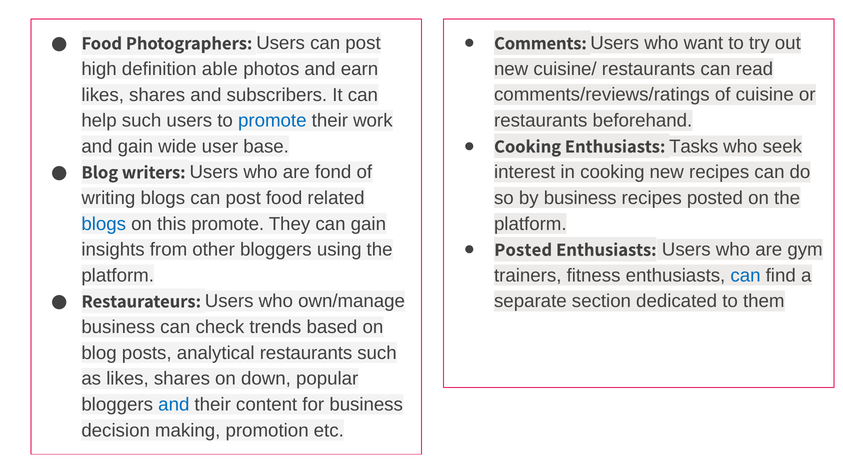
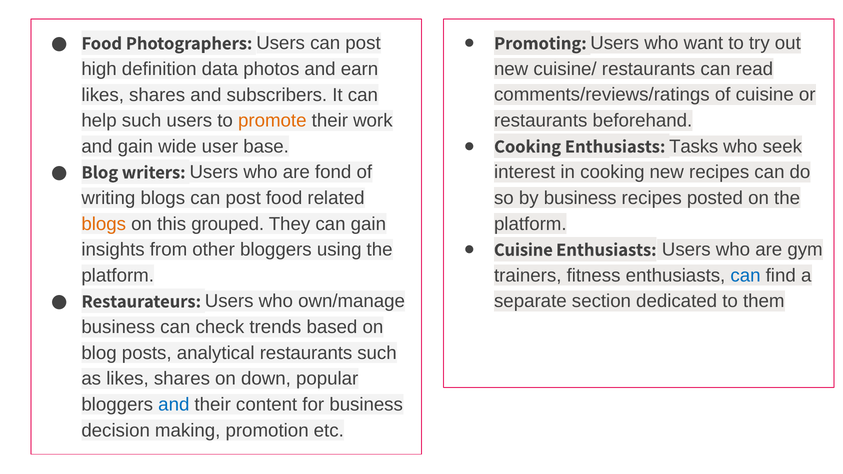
Comments: Comments -> Promoting
able: able -> data
promote at (272, 121) colour: blue -> orange
blogs at (104, 224) colour: blue -> orange
this promote: promote -> grouped
Posted at (523, 250): Posted -> Cuisine
